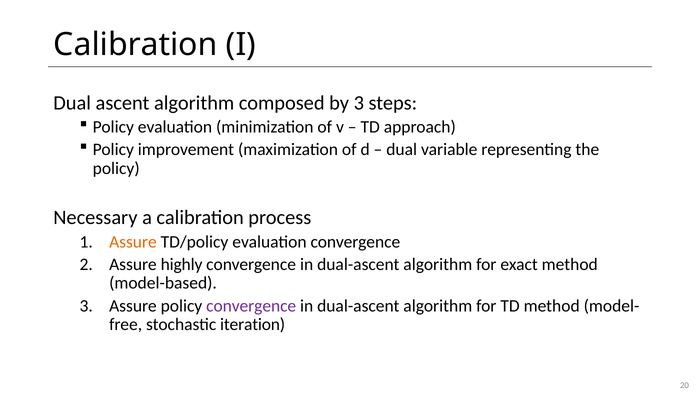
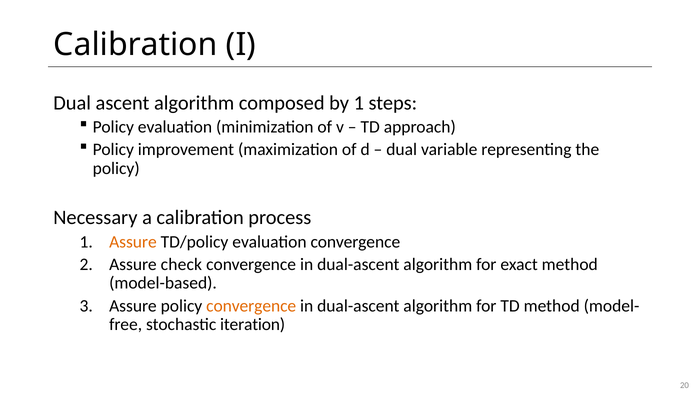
by 3: 3 -> 1
highly: highly -> check
convergence at (251, 306) colour: purple -> orange
